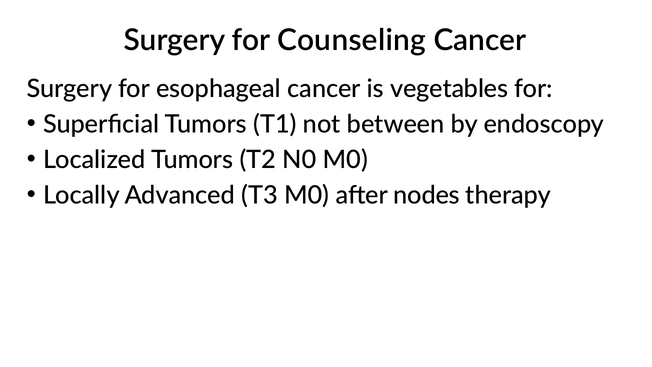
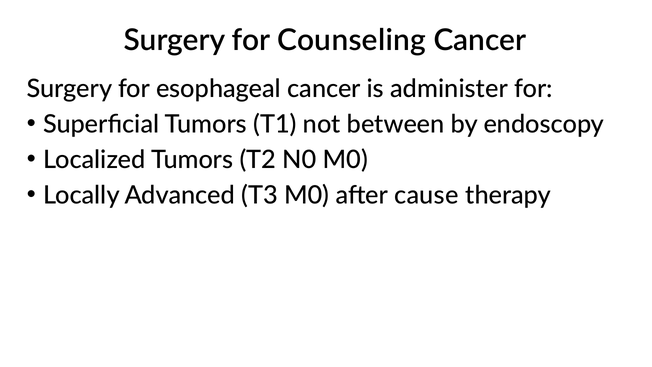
vegetables: vegetables -> administer
nodes: nodes -> cause
